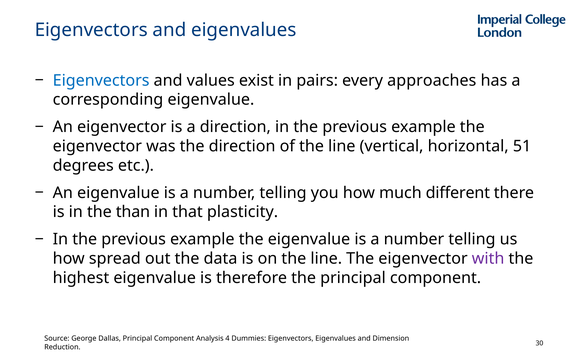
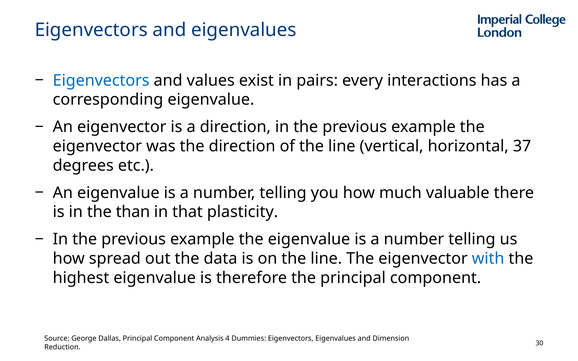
approaches: approaches -> interactions
51: 51 -> 37
different: different -> valuable
with colour: purple -> blue
